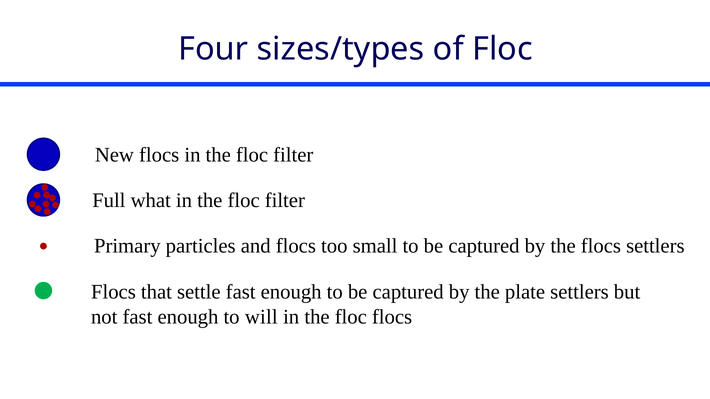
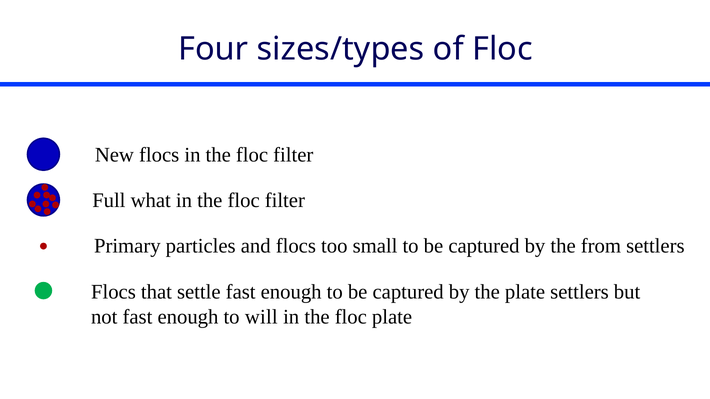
the flocs: flocs -> from
floc flocs: flocs -> plate
